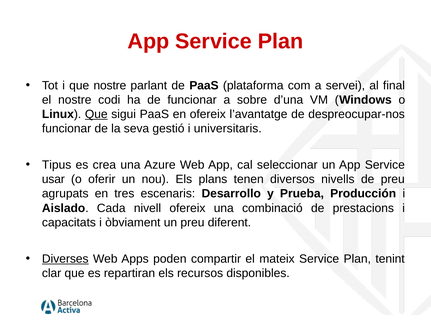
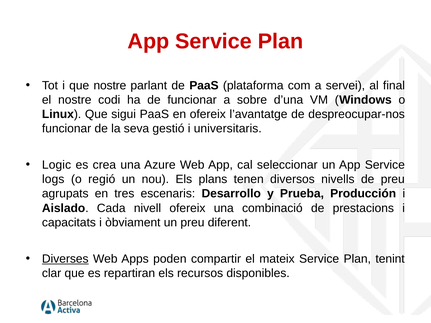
Que at (96, 114) underline: present -> none
Tipus: Tipus -> Logic
usar: usar -> logs
oferir: oferir -> regió
